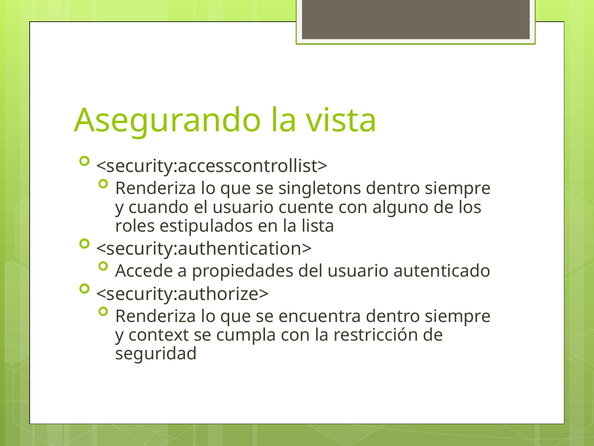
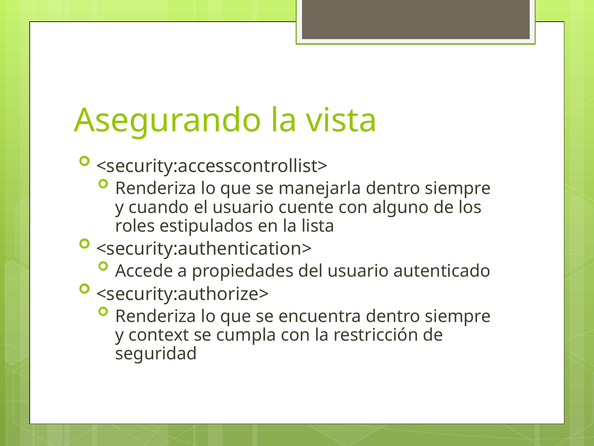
singletons: singletons -> manejarla
